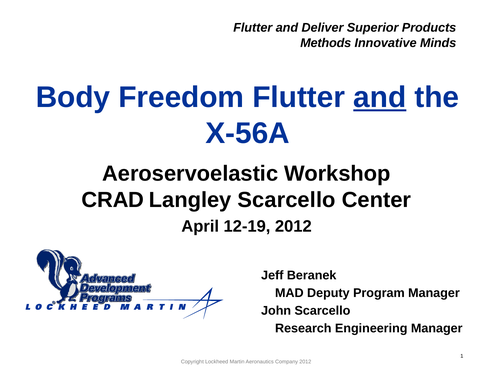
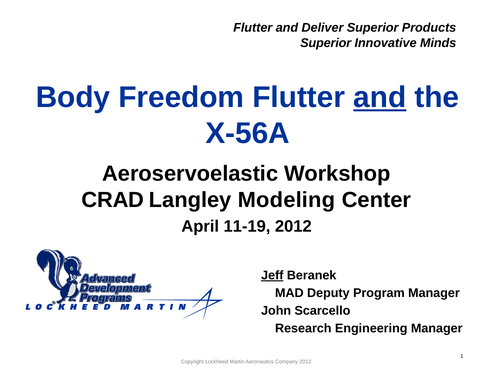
Methods at (326, 43): Methods -> Superior
Langley Scarcello: Scarcello -> Modeling
12-19: 12-19 -> 11-19
Jeff underline: none -> present
